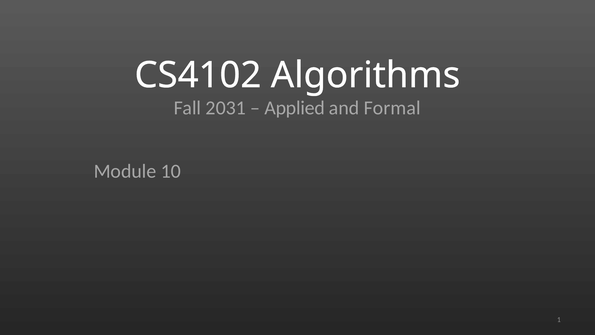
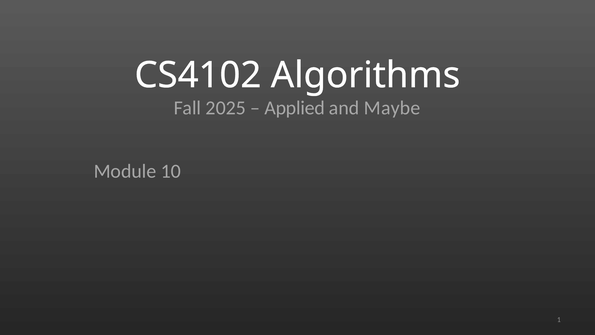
2031: 2031 -> 2025
Formal: Formal -> Maybe
